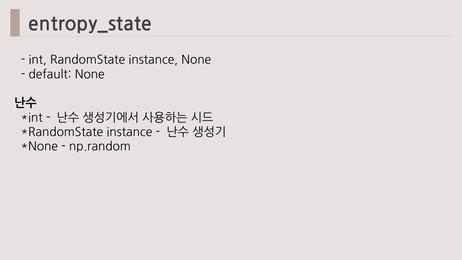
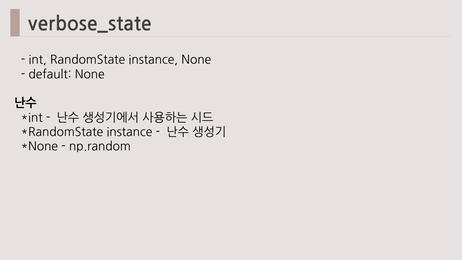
entropy_state: entropy_state -> verbose_state
